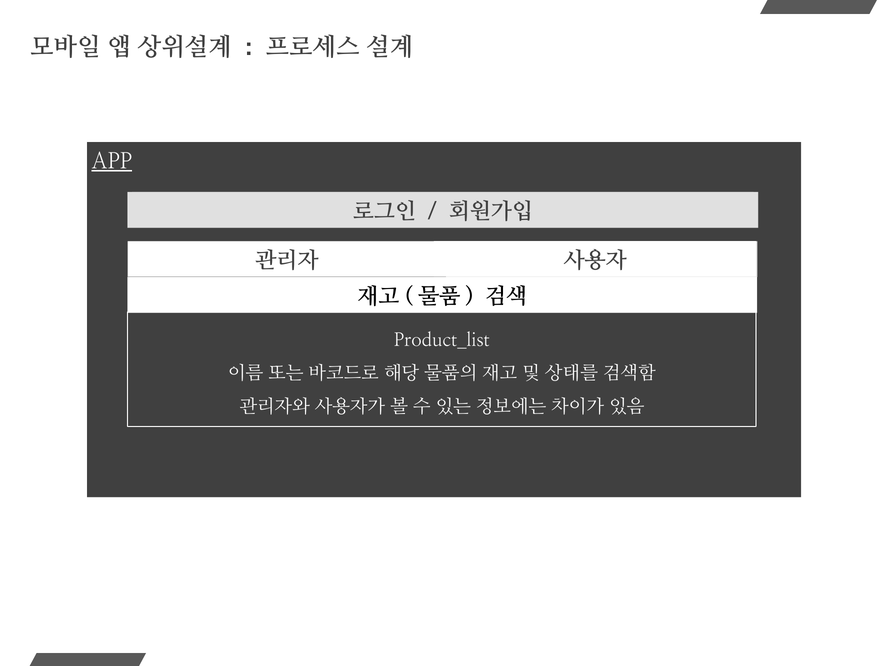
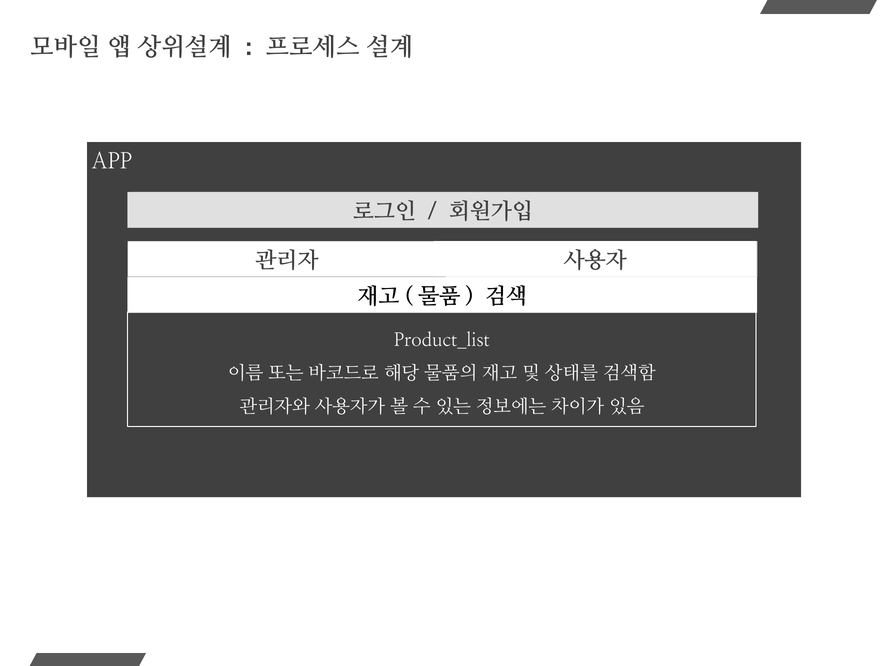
APP underline: present -> none
